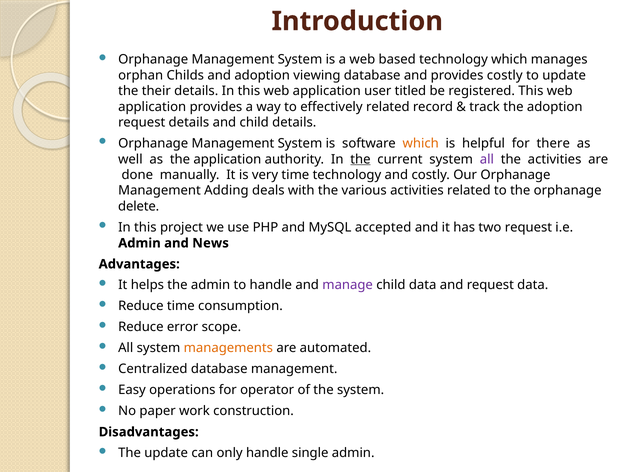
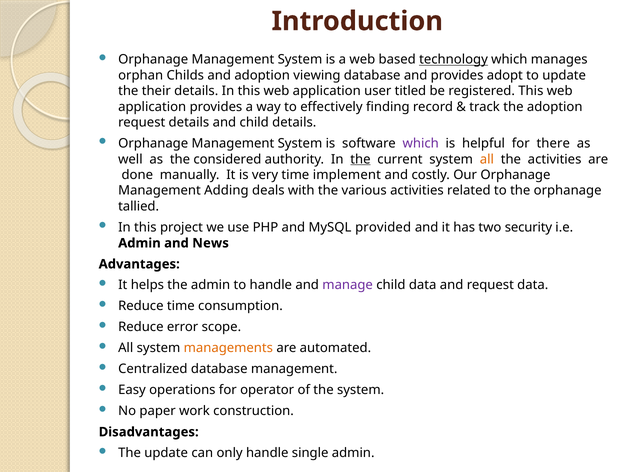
technology at (454, 60) underline: none -> present
provides costly: costly -> adopt
effectively related: related -> finding
which at (421, 144) colour: orange -> purple
the application: application -> considered
all at (487, 159) colour: purple -> orange
time technology: technology -> implement
delete: delete -> tallied
accepted: accepted -> provided
two request: request -> security
